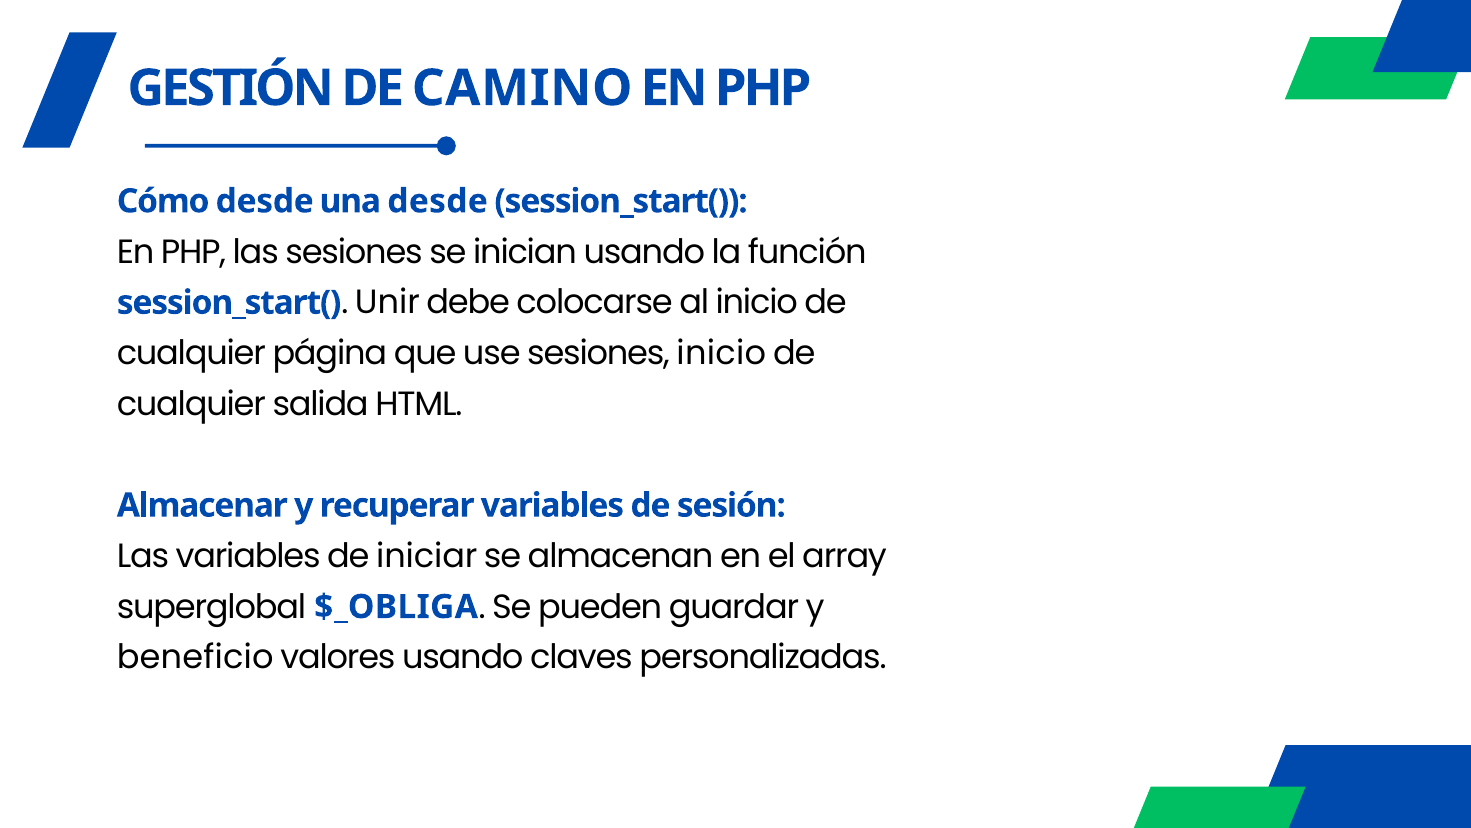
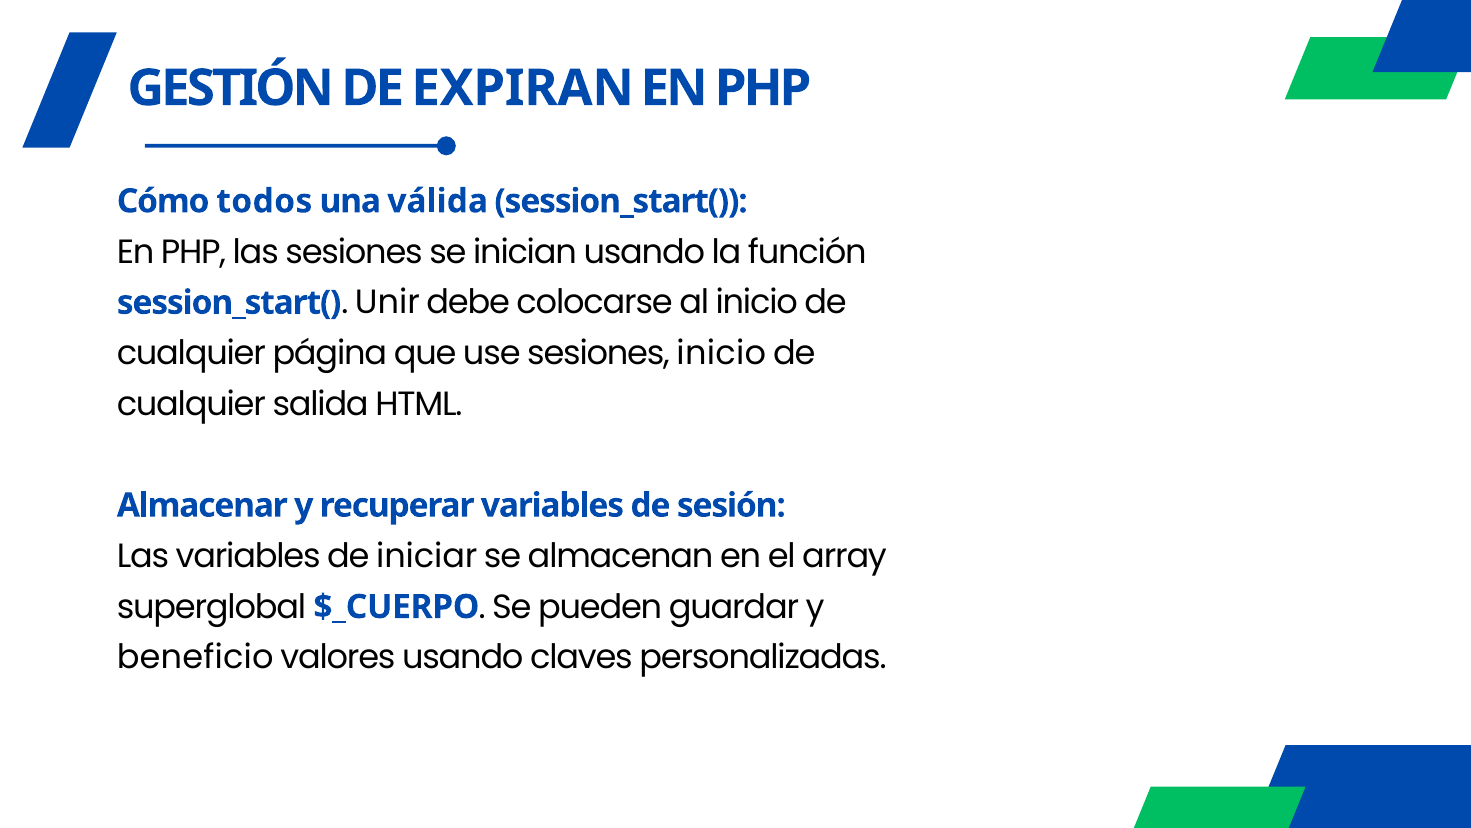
CAMINO: CAMINO -> EXPIRAN
Cómo desde: desde -> todos
una desde: desde -> válida
$_OBLIGA: $_OBLIGA -> $_CUERPO
